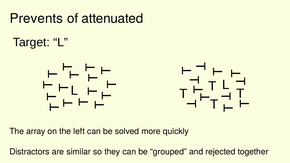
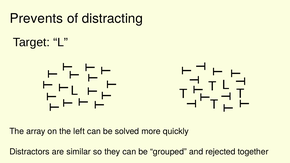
attenuated: attenuated -> distracting
